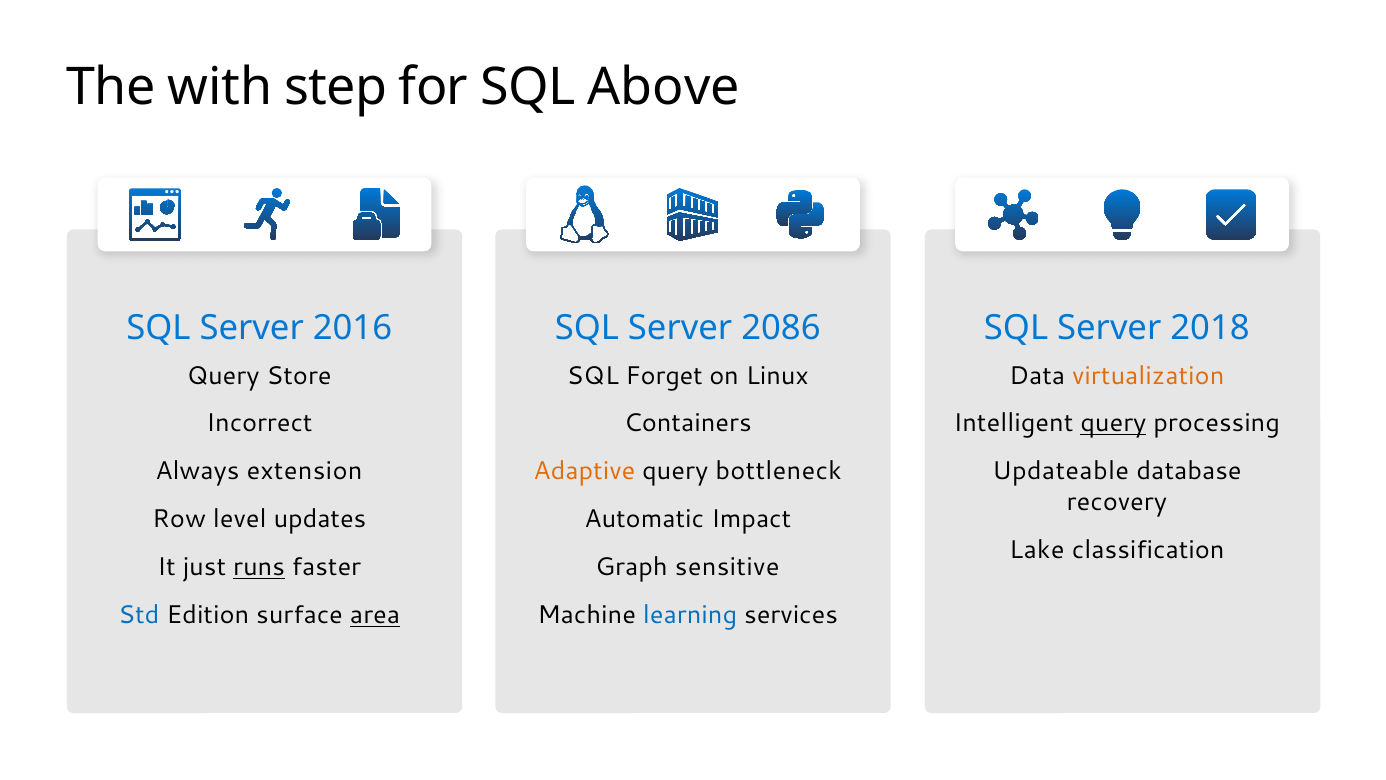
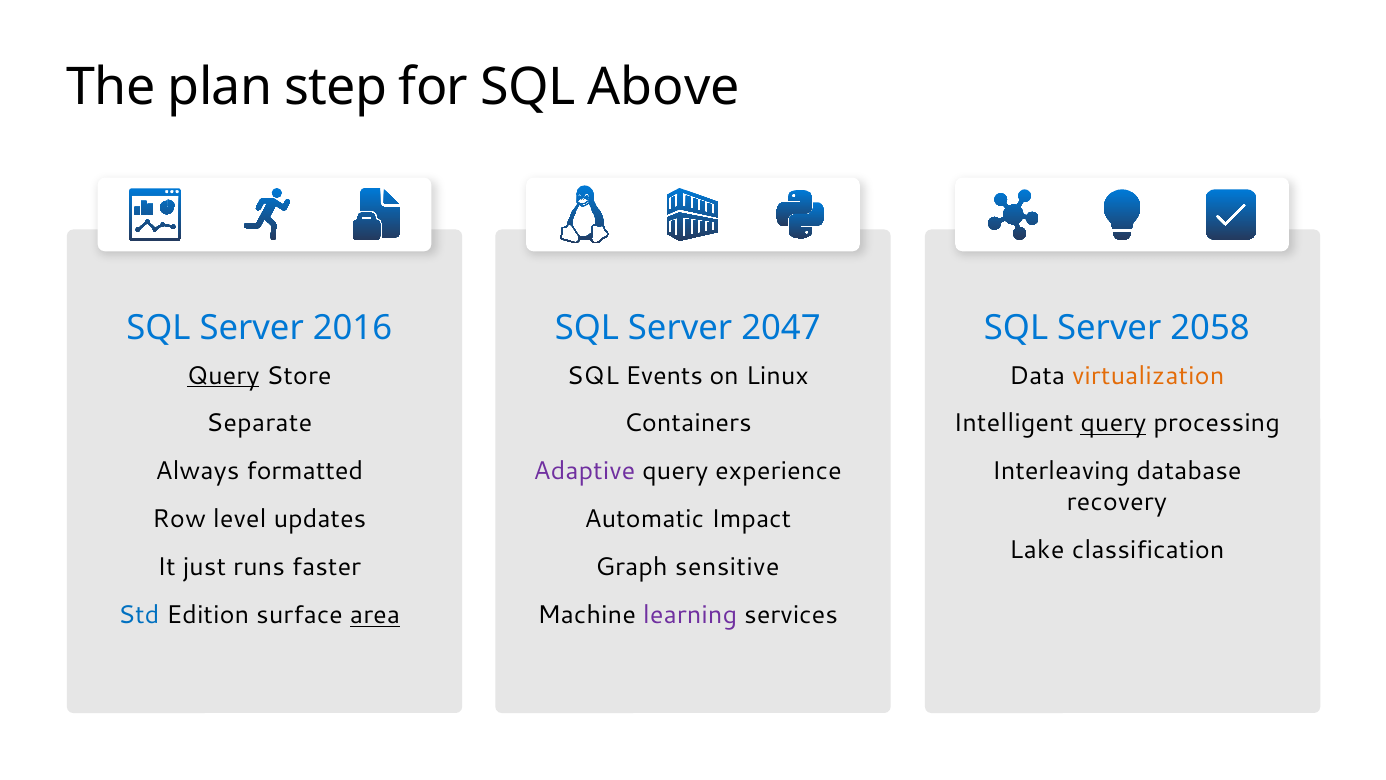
with: with -> plan
2086: 2086 -> 2047
2018: 2018 -> 2058
Query at (223, 375) underline: none -> present
Forget: Forget -> Events
Incorrect: Incorrect -> Separate
extension: extension -> formatted
Adaptive colour: orange -> purple
bottleneck: bottleneck -> experience
Updateable: Updateable -> Interleaving
runs underline: present -> none
learning colour: blue -> purple
